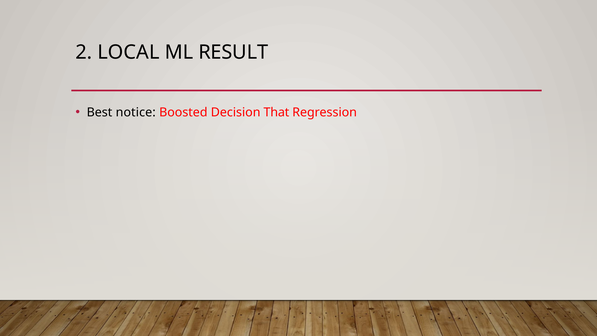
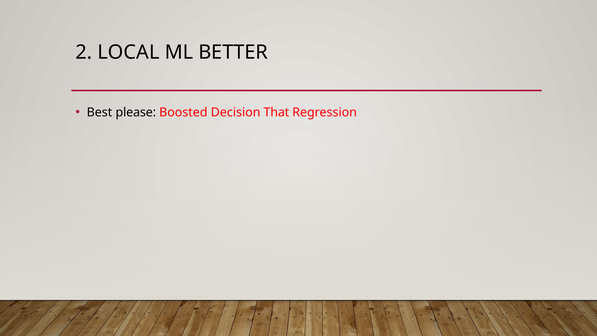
RESULT: RESULT -> BETTER
notice: notice -> please
